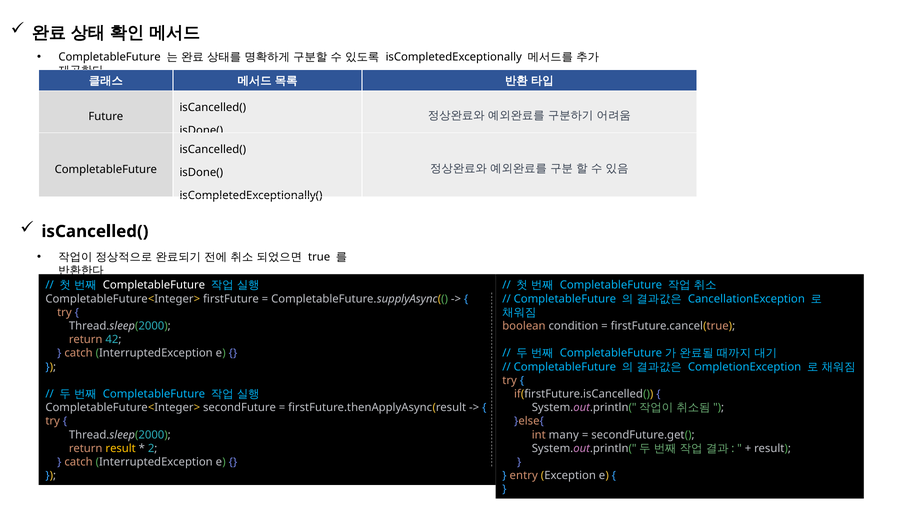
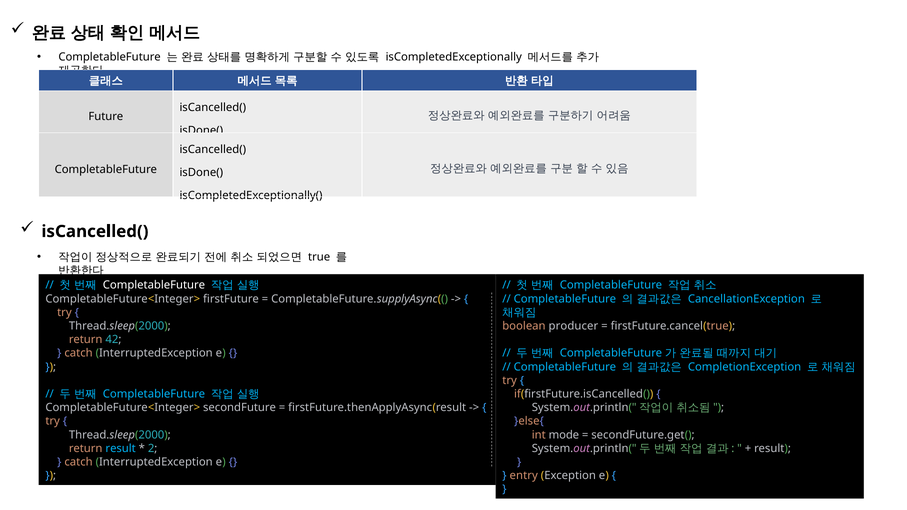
condition: condition -> producer
many: many -> mode
result at (121, 449) colour: yellow -> light blue
